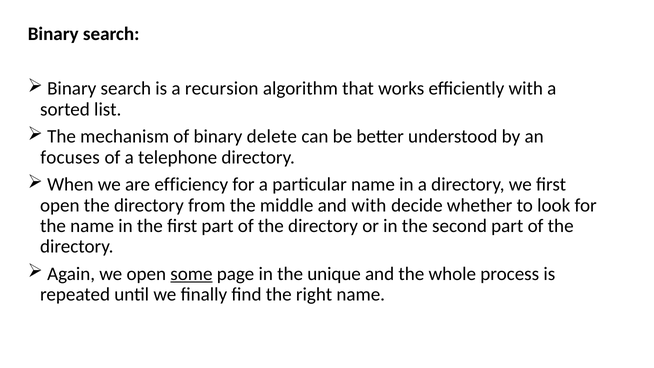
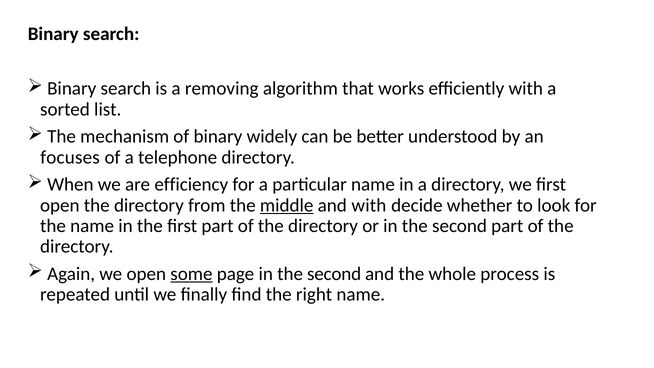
recursion: recursion -> removing
delete: delete -> widely
middle underline: none -> present
page in the unique: unique -> second
